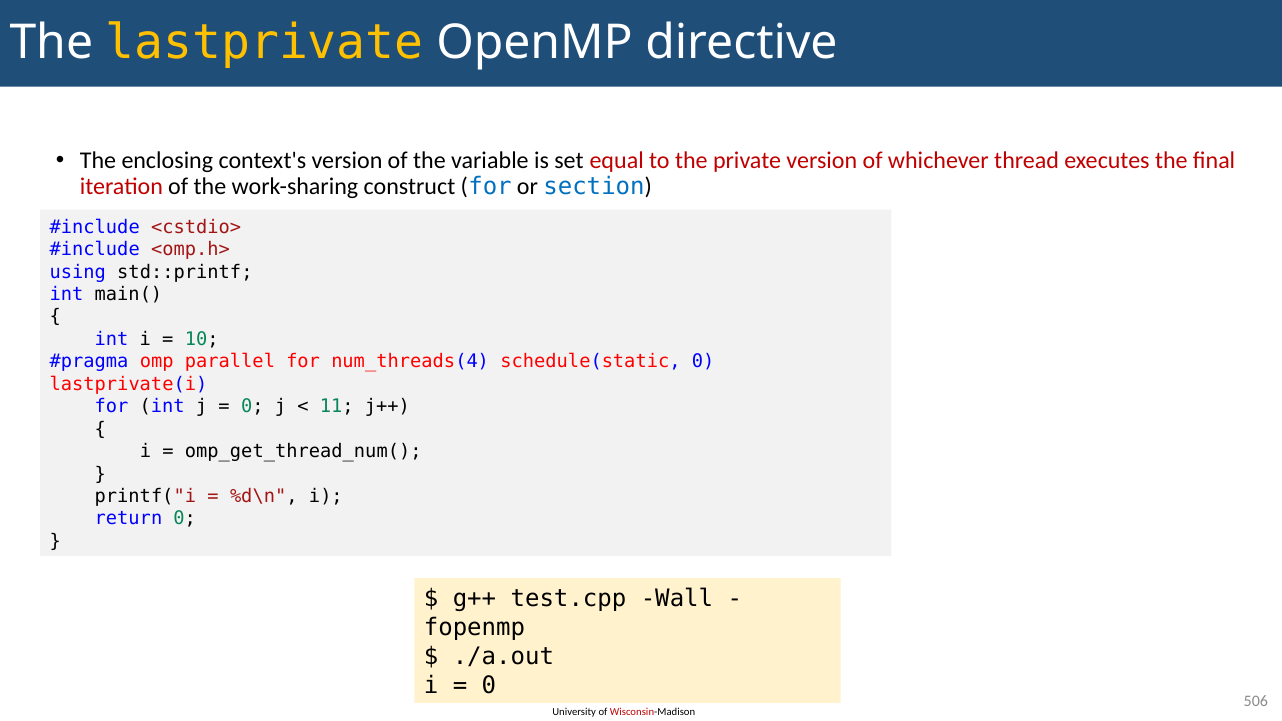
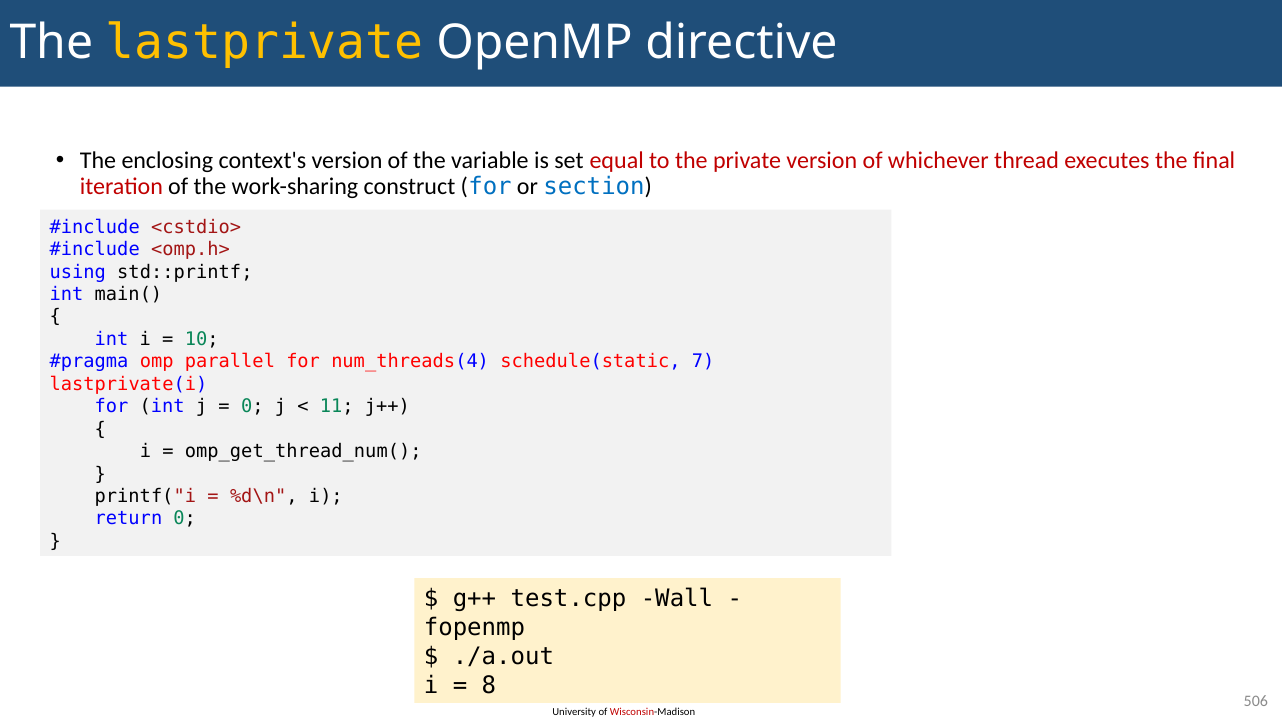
schedule(static 0: 0 -> 7
0 at (489, 685): 0 -> 8
